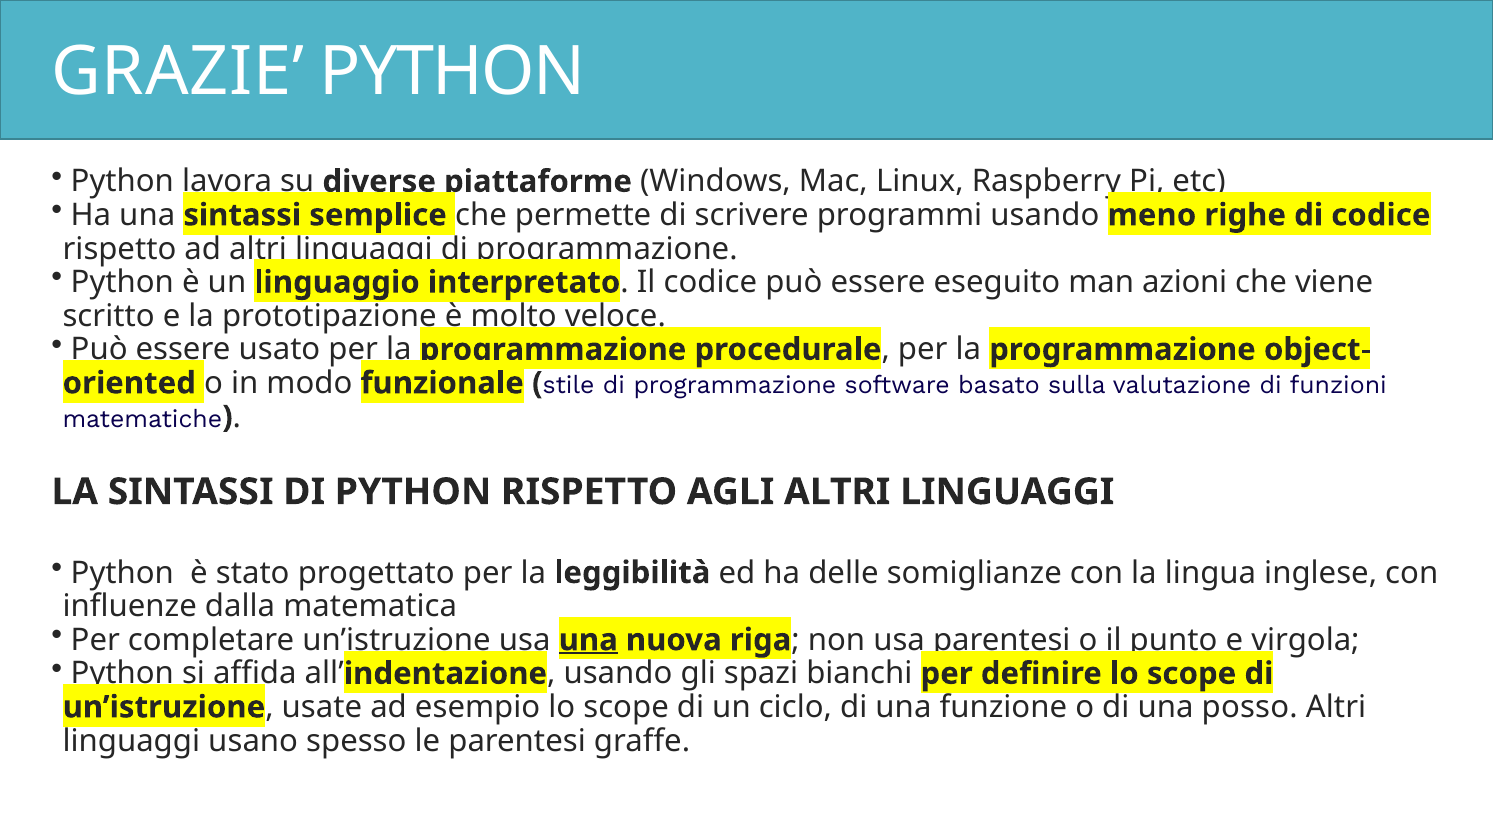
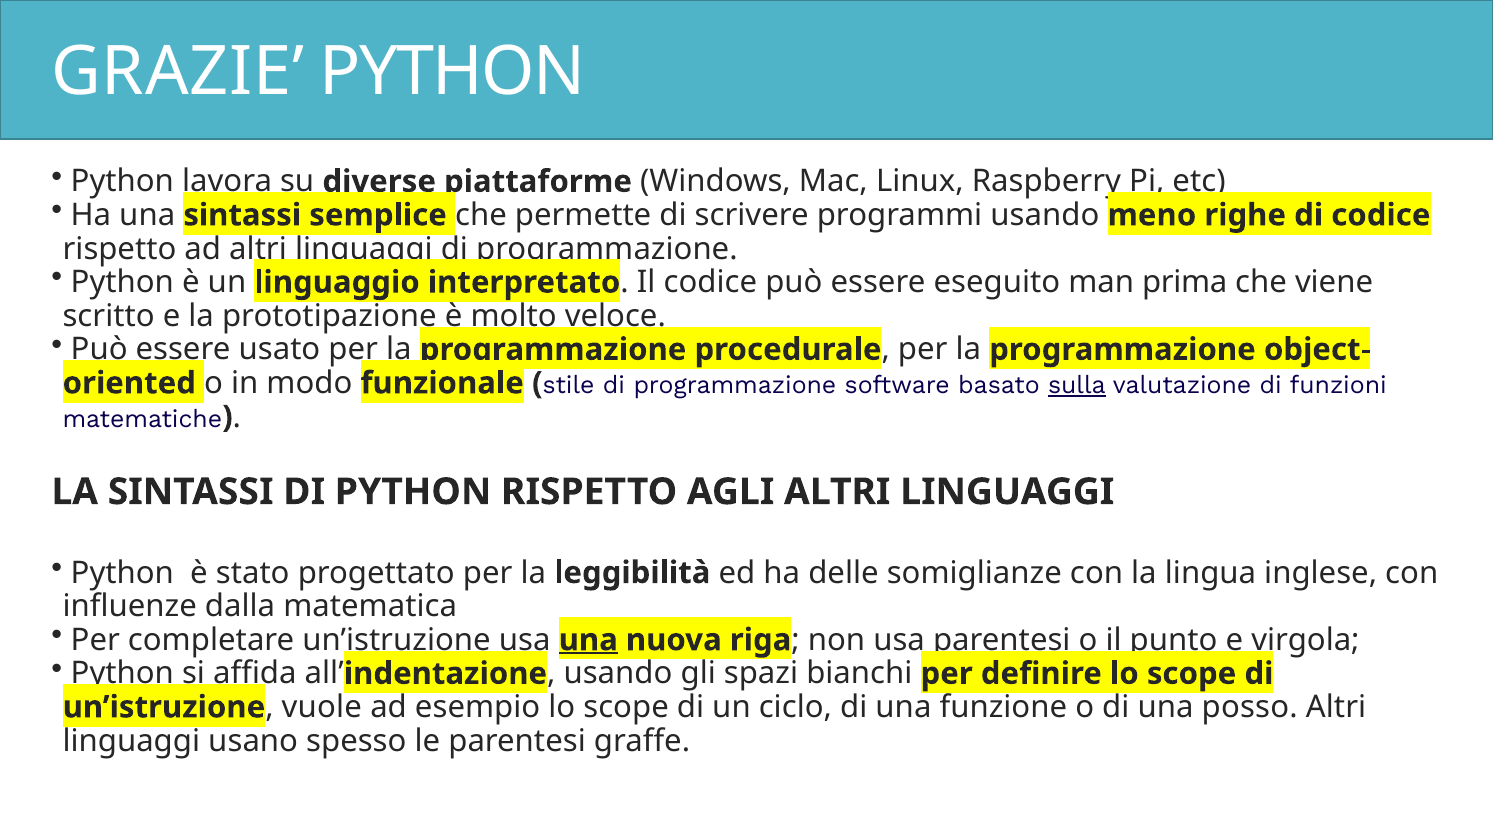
azioni: azioni -> prima
sulla underline: none -> present
usate: usate -> vuole
